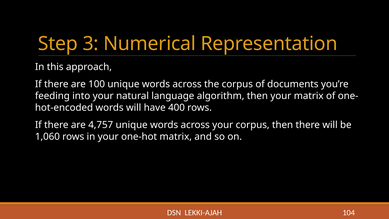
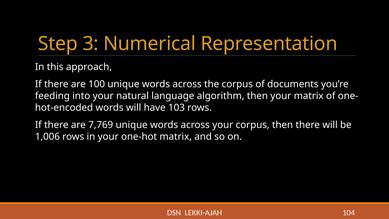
400: 400 -> 103
4,757: 4,757 -> 7,769
1,060: 1,060 -> 1,006
